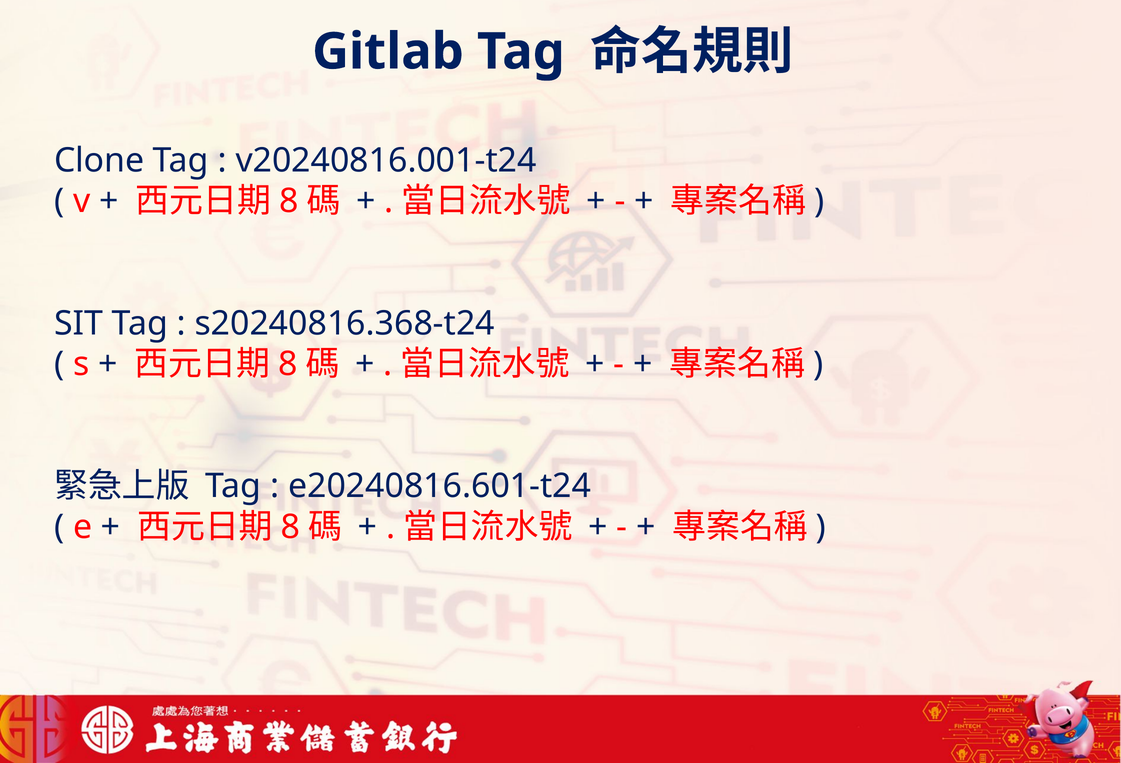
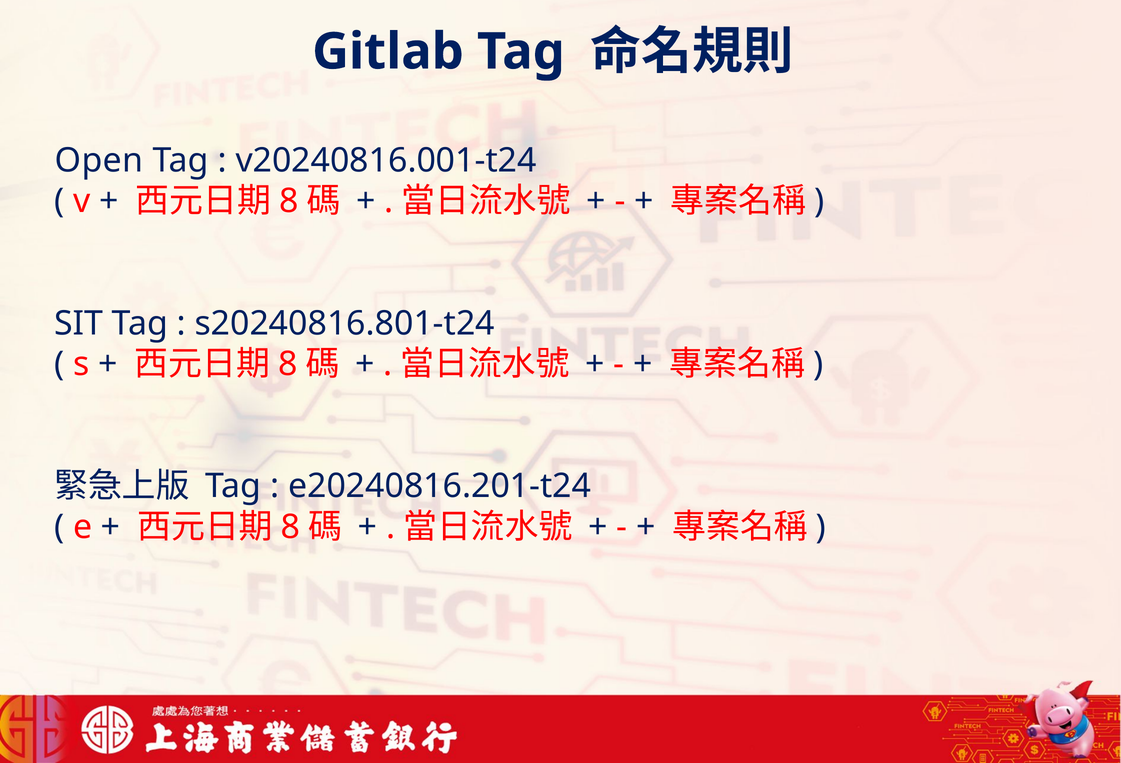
Clone: Clone -> Open
s20240816.368-t24: s20240816.368-t24 -> s20240816.801-t24
e20240816.601-t24: e20240816.601-t24 -> e20240816.201-t24
